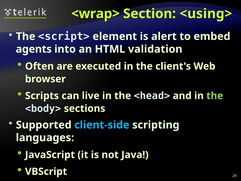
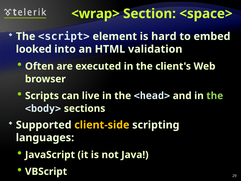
<using>: <using> -> <space>
alert: alert -> hard
agents: agents -> looked
client-side colour: light blue -> yellow
